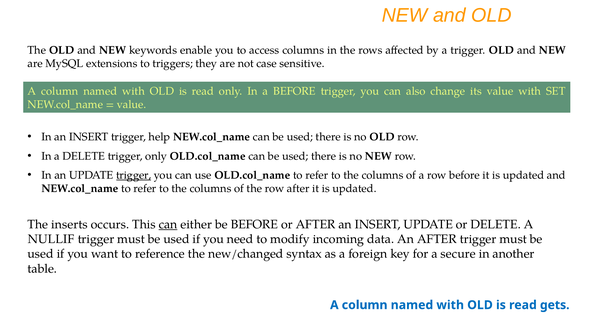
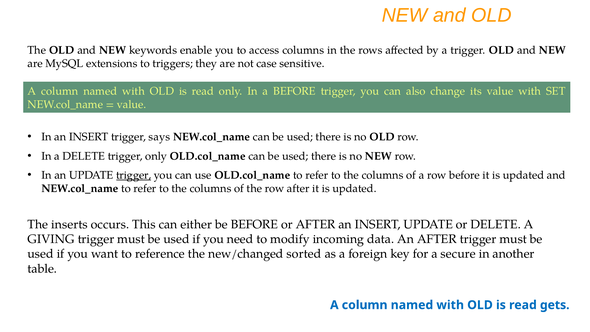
help: help -> says
can at (168, 224) underline: present -> none
NULLIF: NULLIF -> GIVING
syntax: syntax -> sorted
